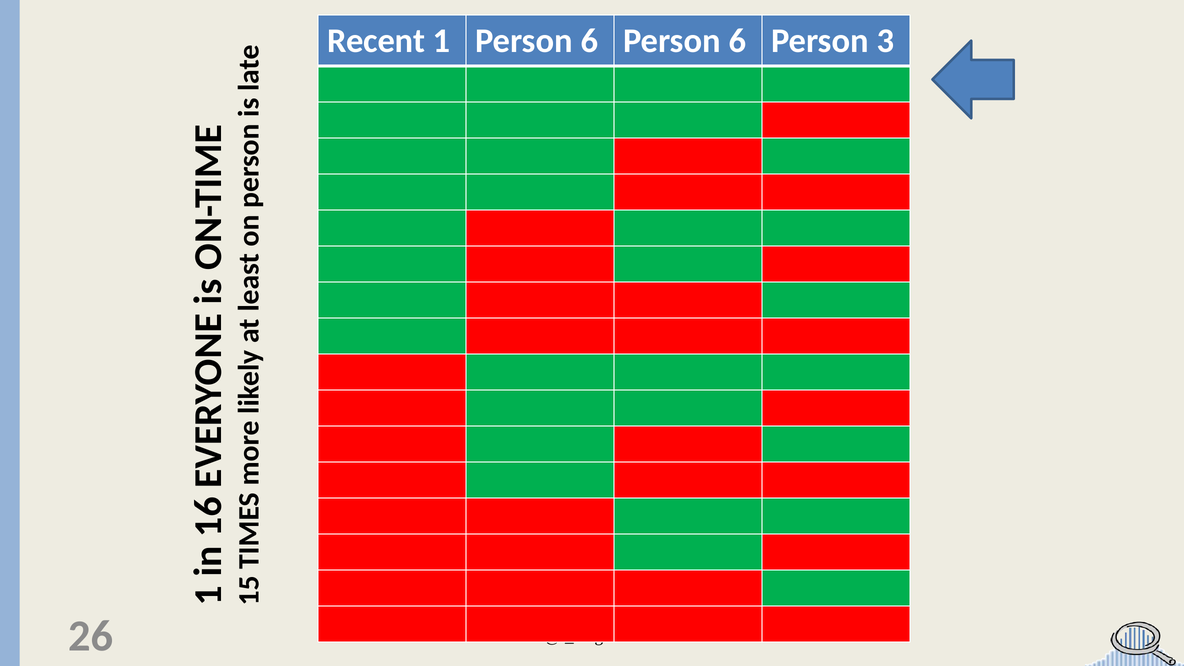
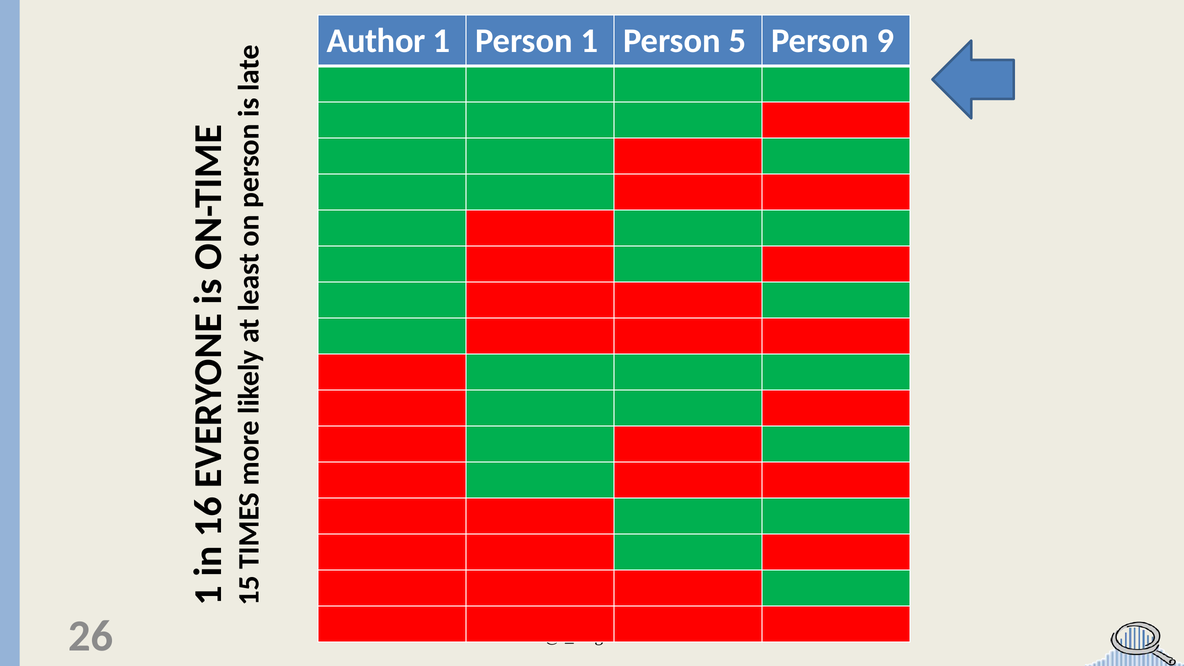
Recent: Recent -> Author
1 Person 6: 6 -> 1
6 at (737, 41): 6 -> 5
3: 3 -> 9
